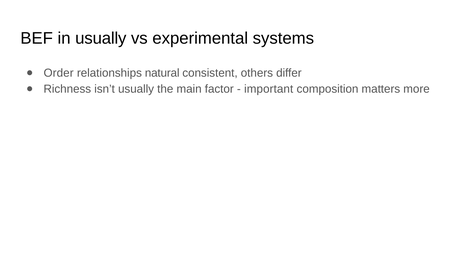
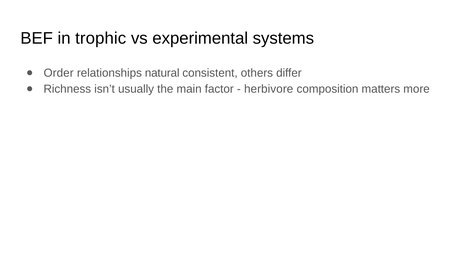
in usually: usually -> trophic
important: important -> herbivore
